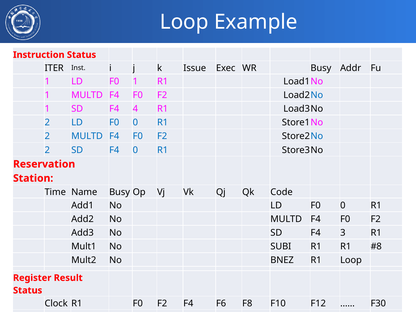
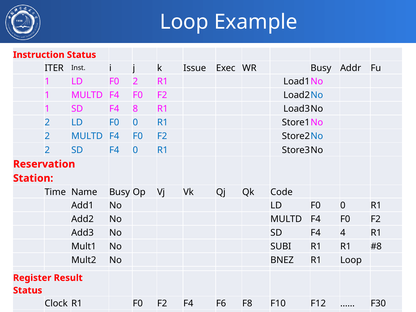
F0 1: 1 -> 2
4: 4 -> 8
3: 3 -> 4
